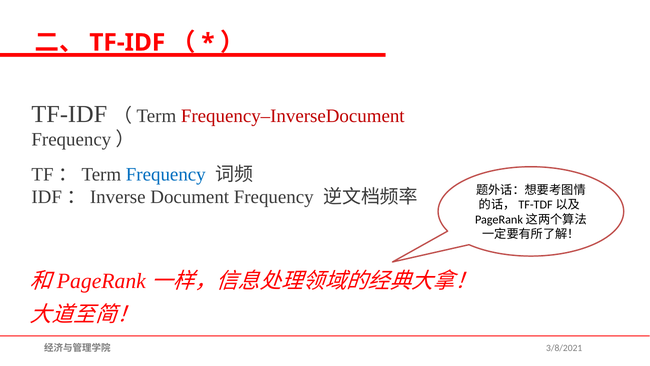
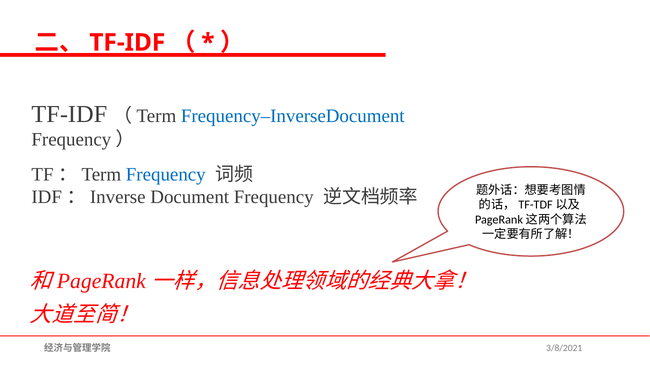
Frequency–InverseDocument colour: red -> blue
